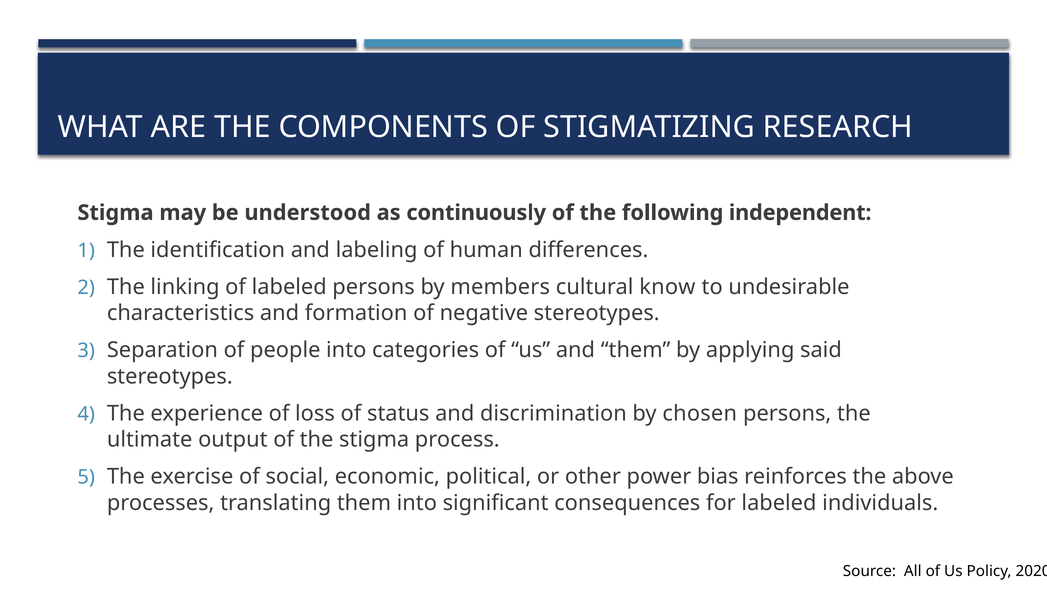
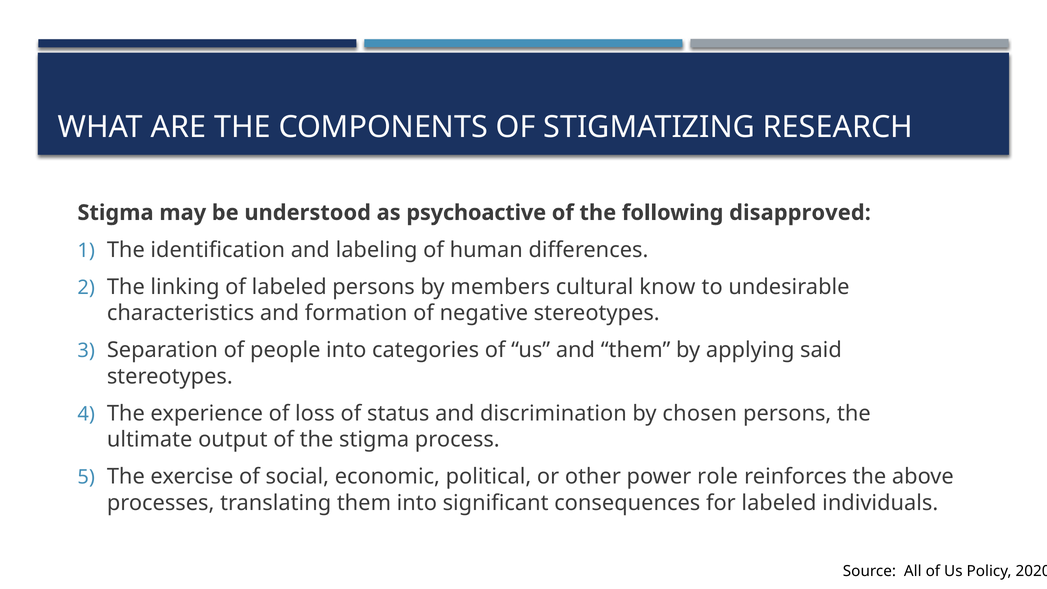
continuously: continuously -> psychoactive
independent: independent -> disapproved
bias: bias -> role
